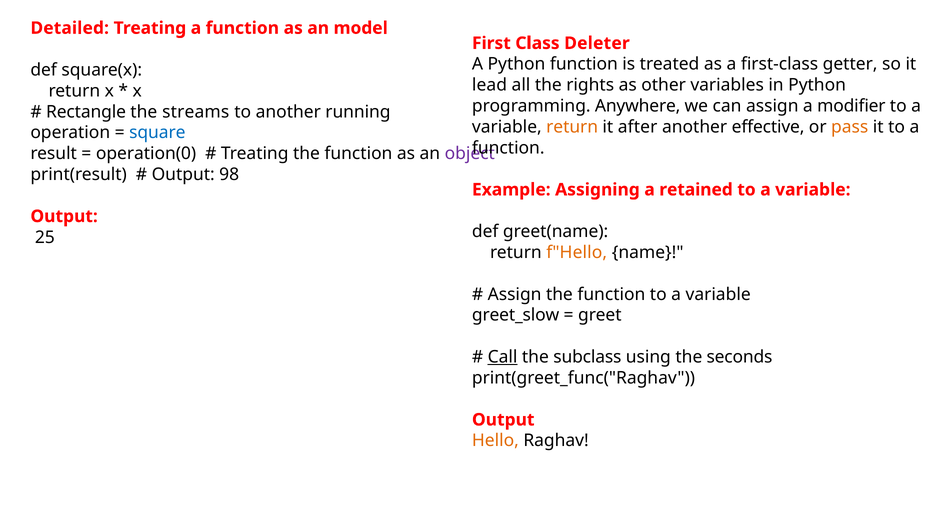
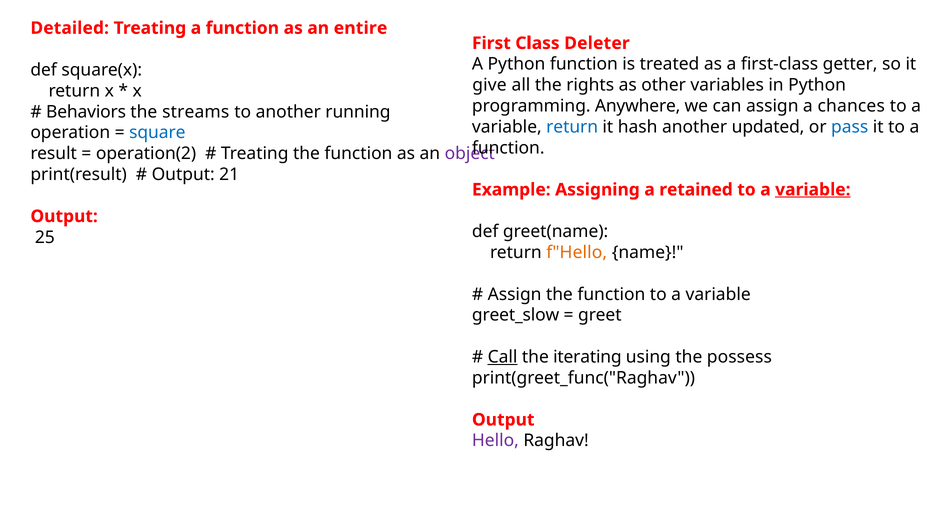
model: model -> entire
lead: lead -> give
modifier: modifier -> chances
Rectangle: Rectangle -> Behaviors
return at (572, 127) colour: orange -> blue
after: after -> hash
effective: effective -> updated
pass colour: orange -> blue
operation(0: operation(0 -> operation(2
98: 98 -> 21
variable at (813, 190) underline: none -> present
subclass: subclass -> iterating
seconds: seconds -> possess
Hello colour: orange -> purple
